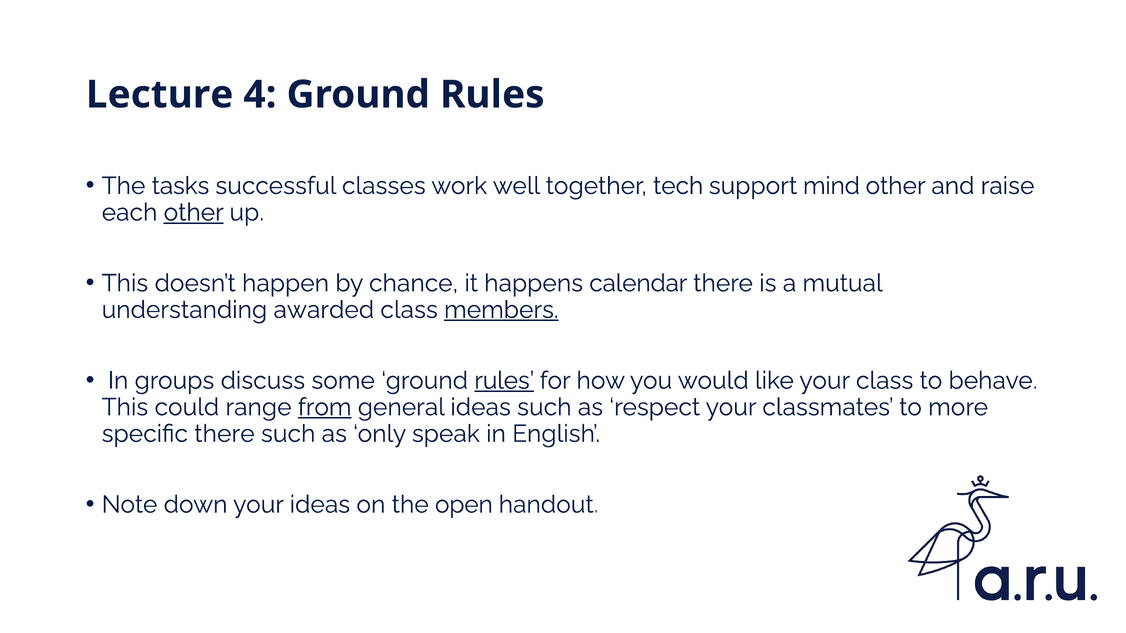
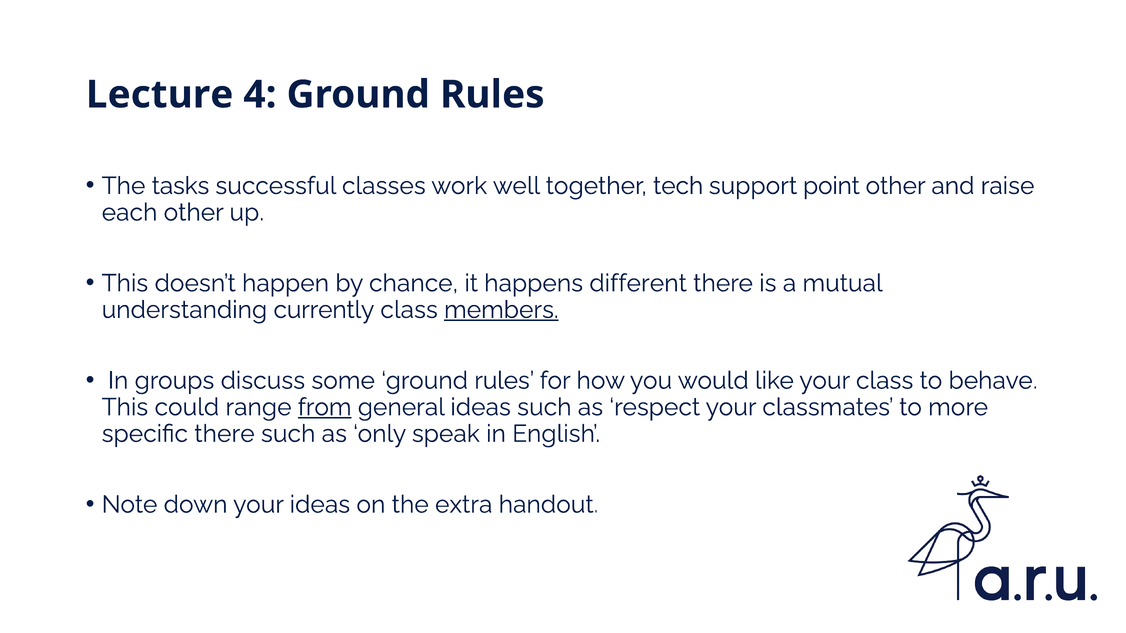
mind: mind -> point
other at (194, 213) underline: present -> none
calendar: calendar -> different
awarded: awarded -> currently
rules at (504, 381) underline: present -> none
open: open -> extra
